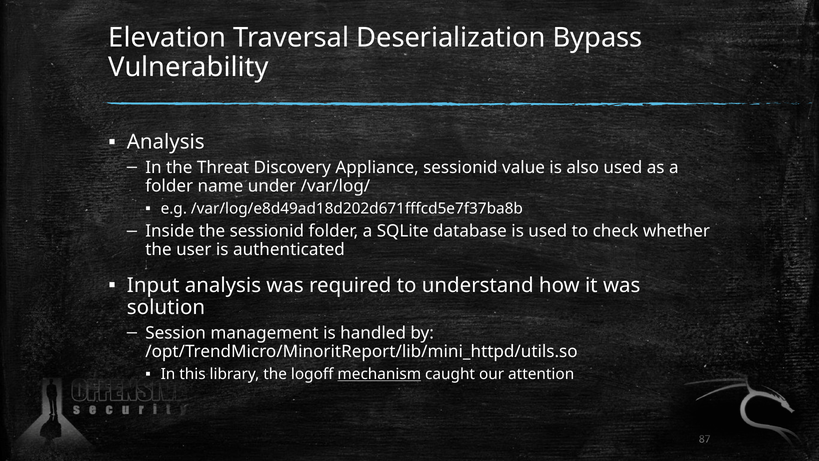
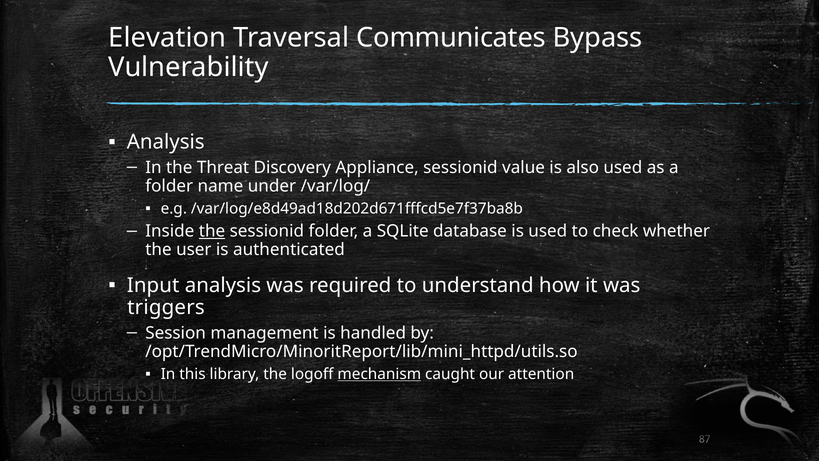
Deserialization: Deserialization -> Communicates
the at (212, 231) underline: none -> present
solution: solution -> triggers
